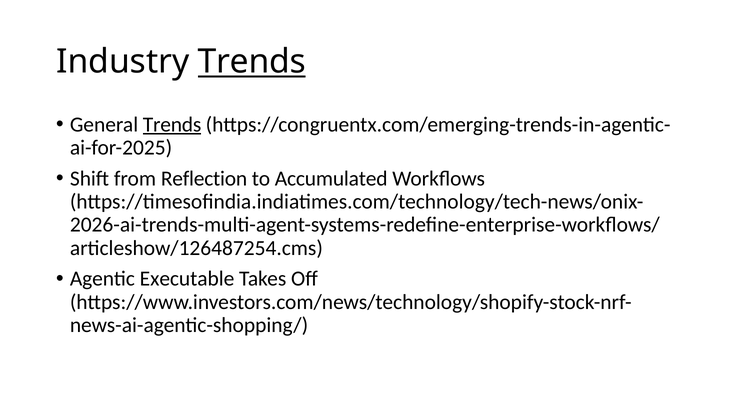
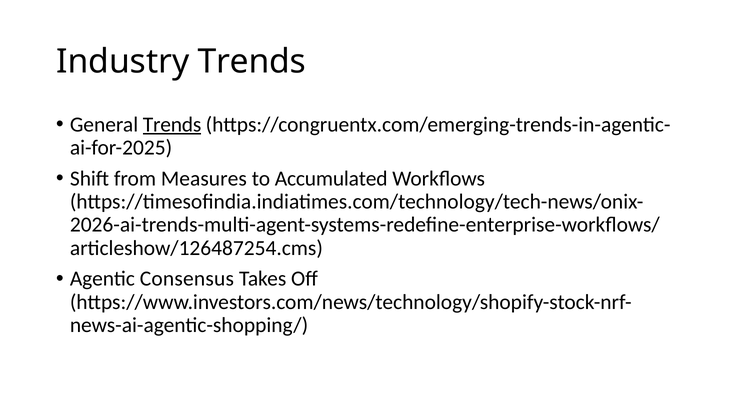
Trends at (252, 62) underline: present -> none
Reflection: Reflection -> Measures
Executable: Executable -> Consensus
